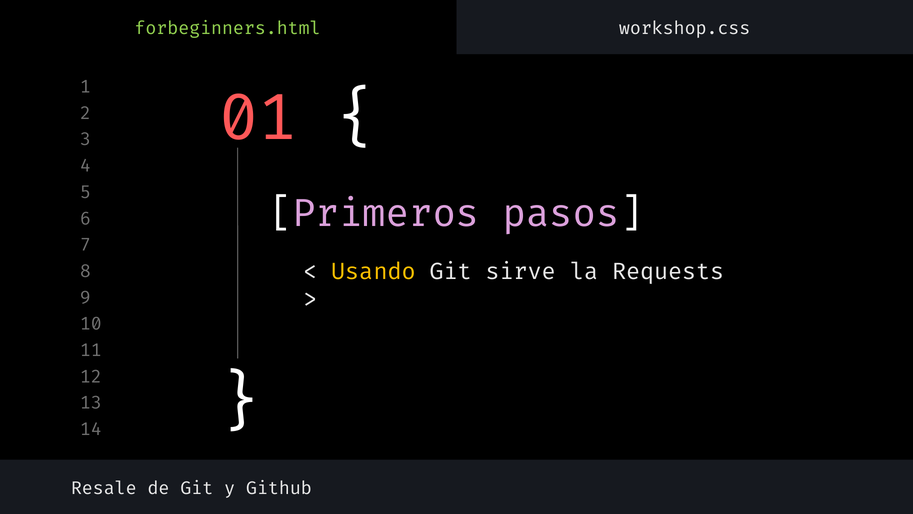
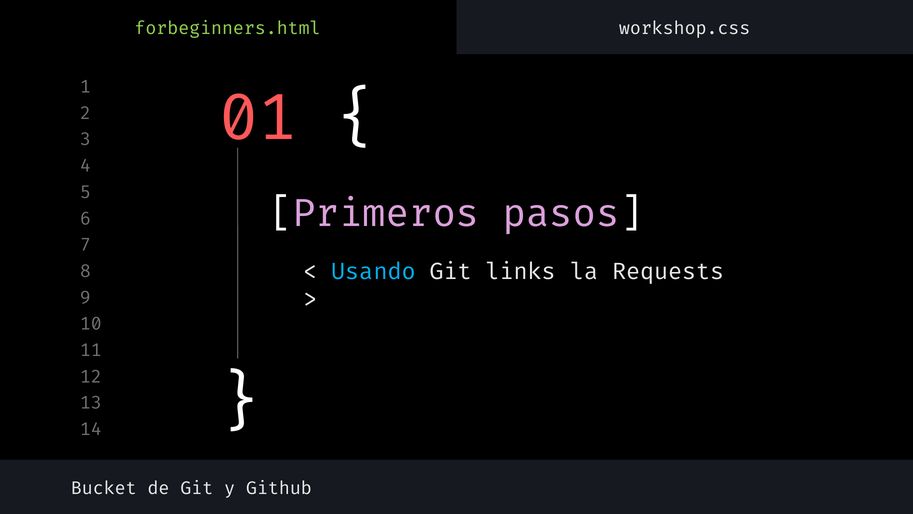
Usando colour: yellow -> light blue
sirve: sirve -> links
Resale: Resale -> Bucket
